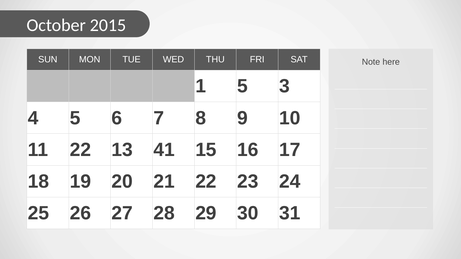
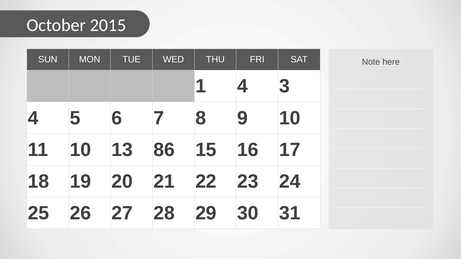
1 5: 5 -> 4
11 22: 22 -> 10
41: 41 -> 86
